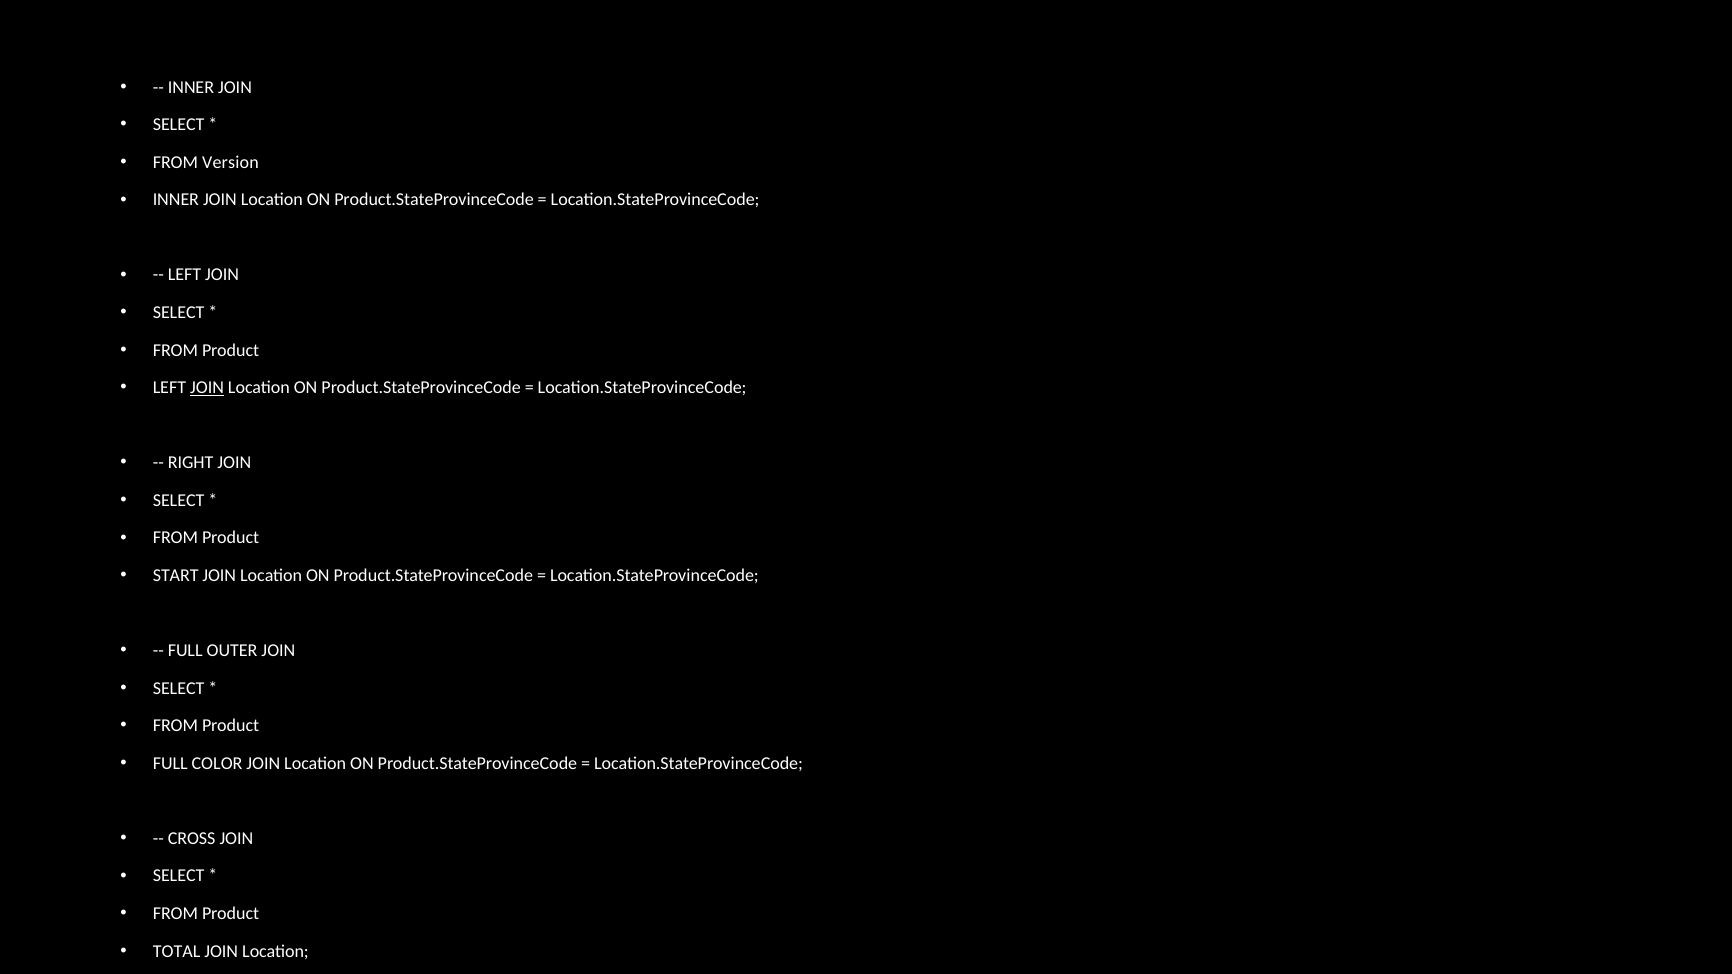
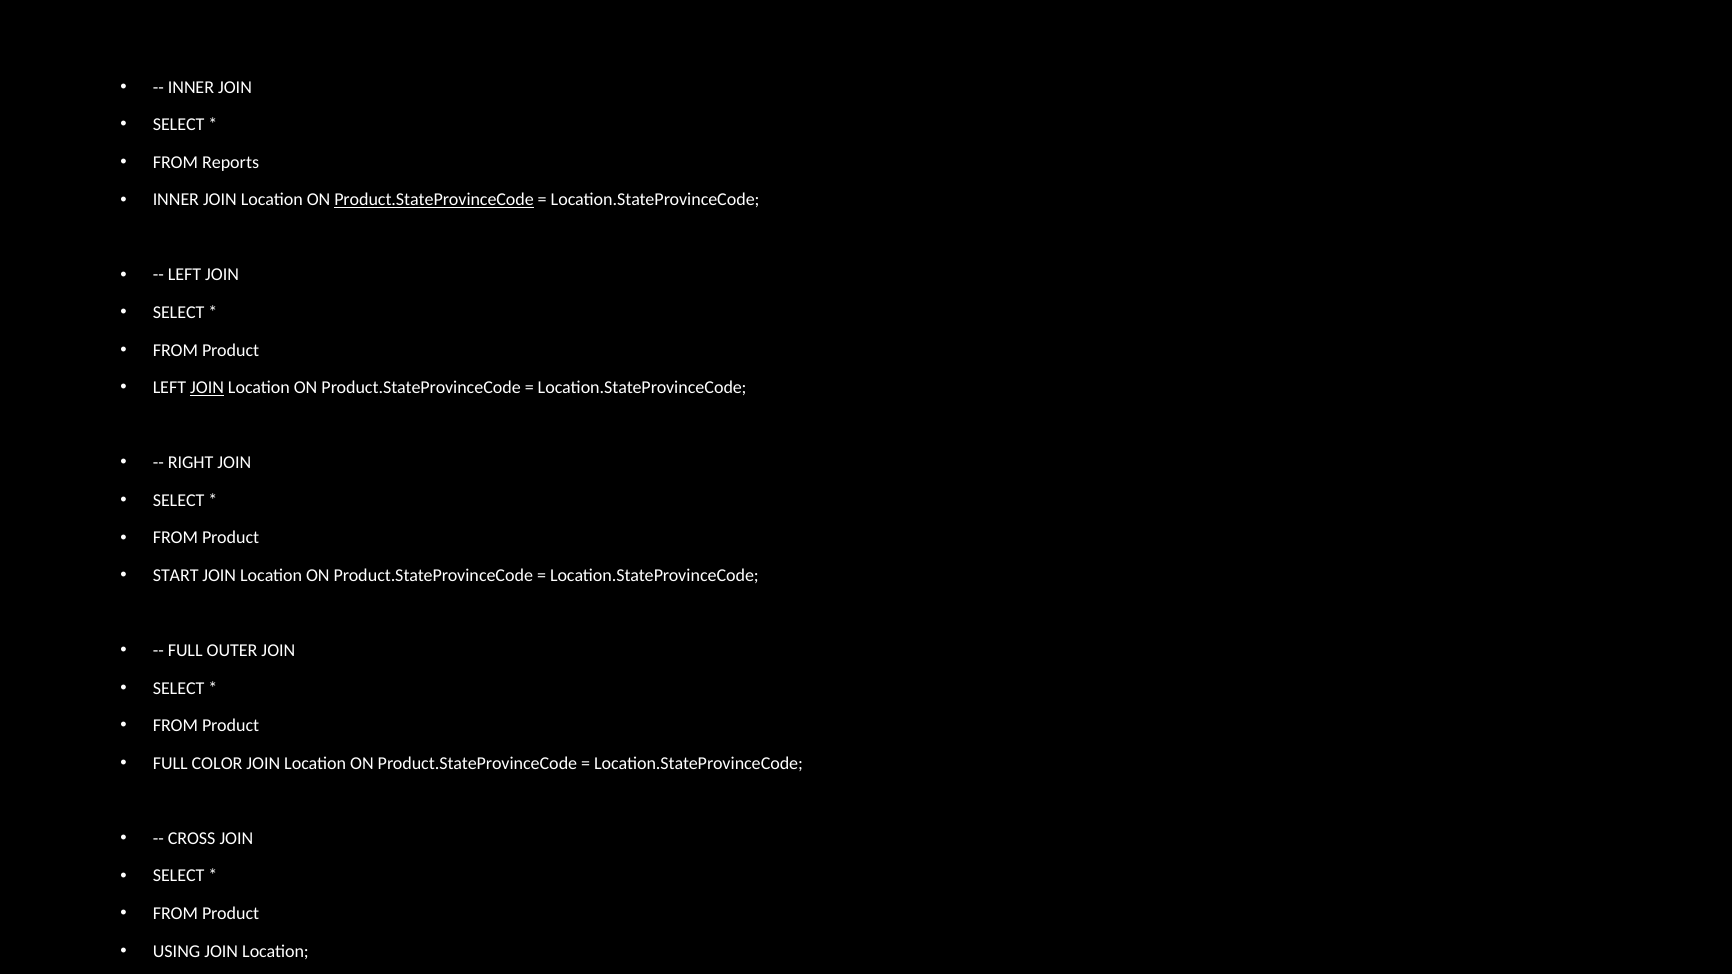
Version: Version -> Reports
Product.StateProvinceCode at (434, 200) underline: none -> present
TOTAL: TOTAL -> USING
